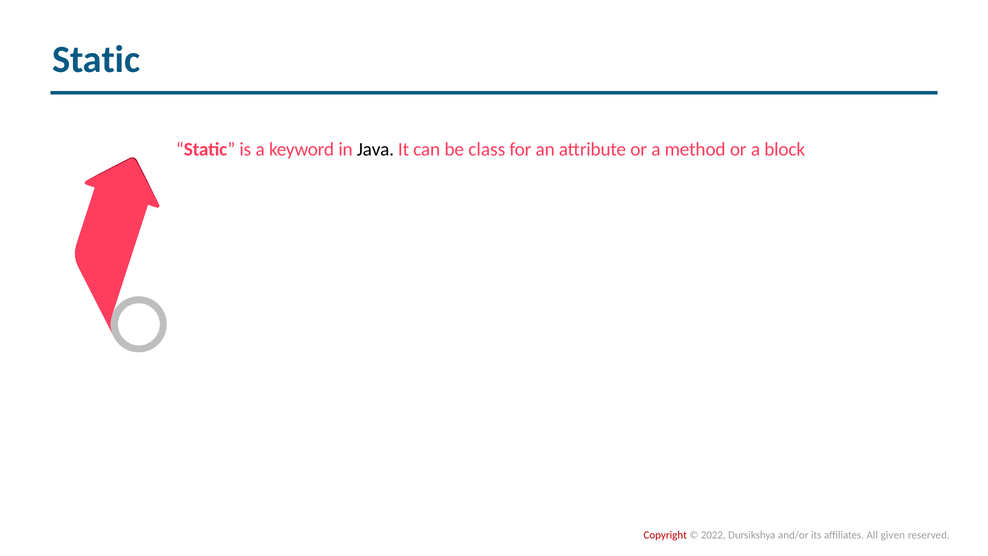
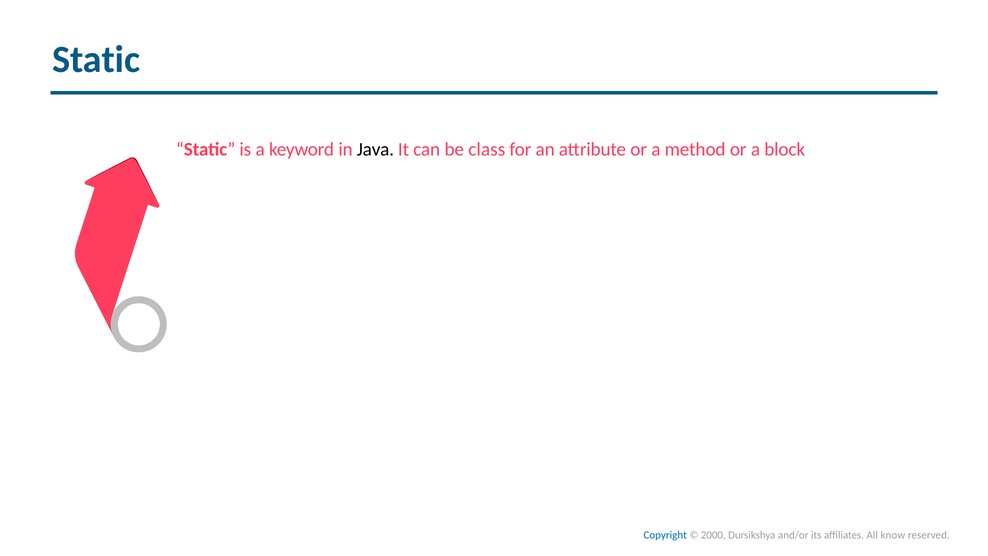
Copyright colour: red -> blue
2022: 2022 -> 2000
given: given -> know
